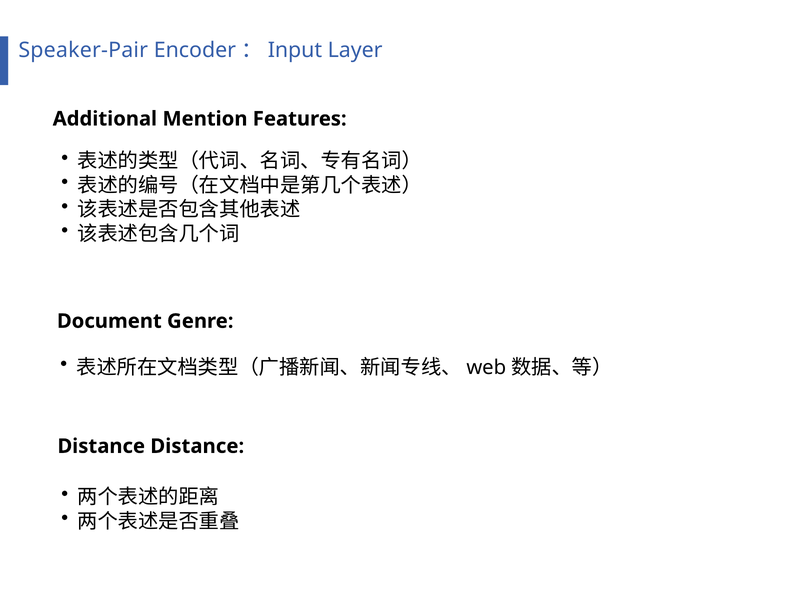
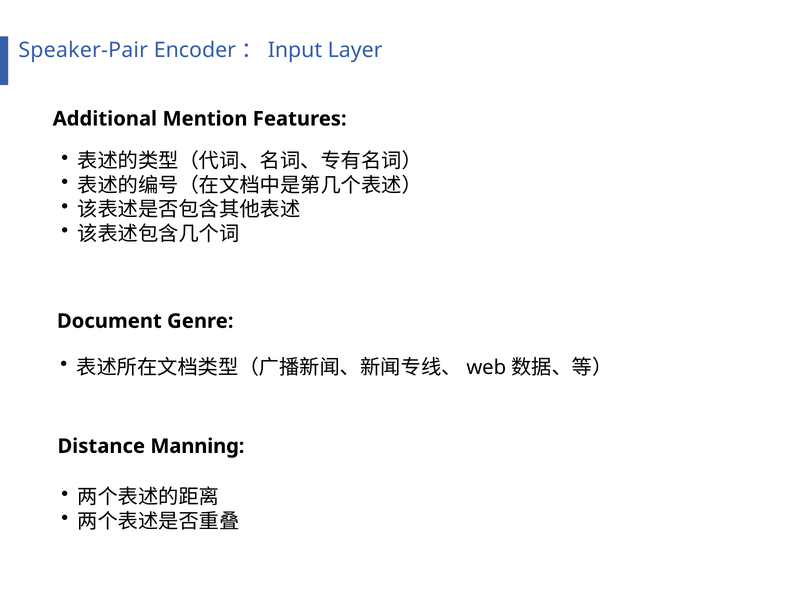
Distance Distance: Distance -> Manning
